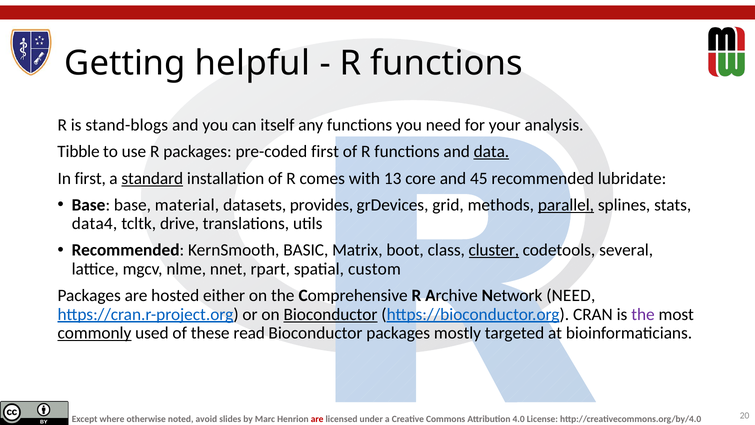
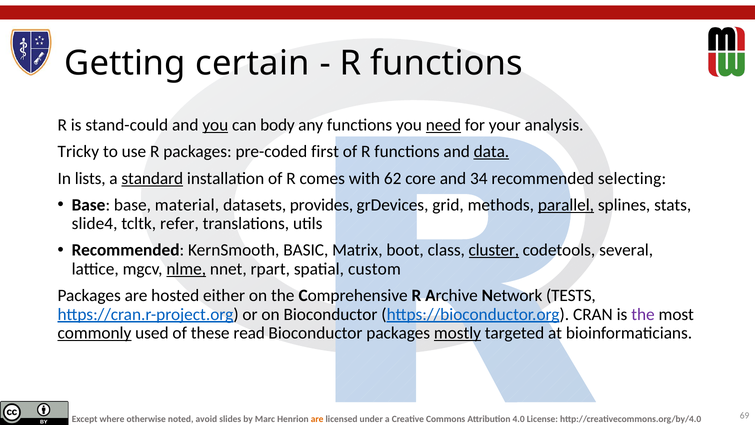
helpful: helpful -> certain
stand-blogs: stand-blogs -> stand-could
you at (215, 125) underline: none -> present
itself: itself -> body
need at (443, 125) underline: none -> present
Tibble: Tibble -> Tricky
In first: first -> lists
13: 13 -> 62
45: 45 -> 34
lubridate: lubridate -> selecting
data4: data4 -> slide4
drive: drive -> refer
nlme underline: none -> present
Network NEED: NEED -> TESTS
Bioconductor at (330, 314) underline: present -> none
mostly underline: none -> present
are at (317, 419) colour: red -> orange
20: 20 -> 69
